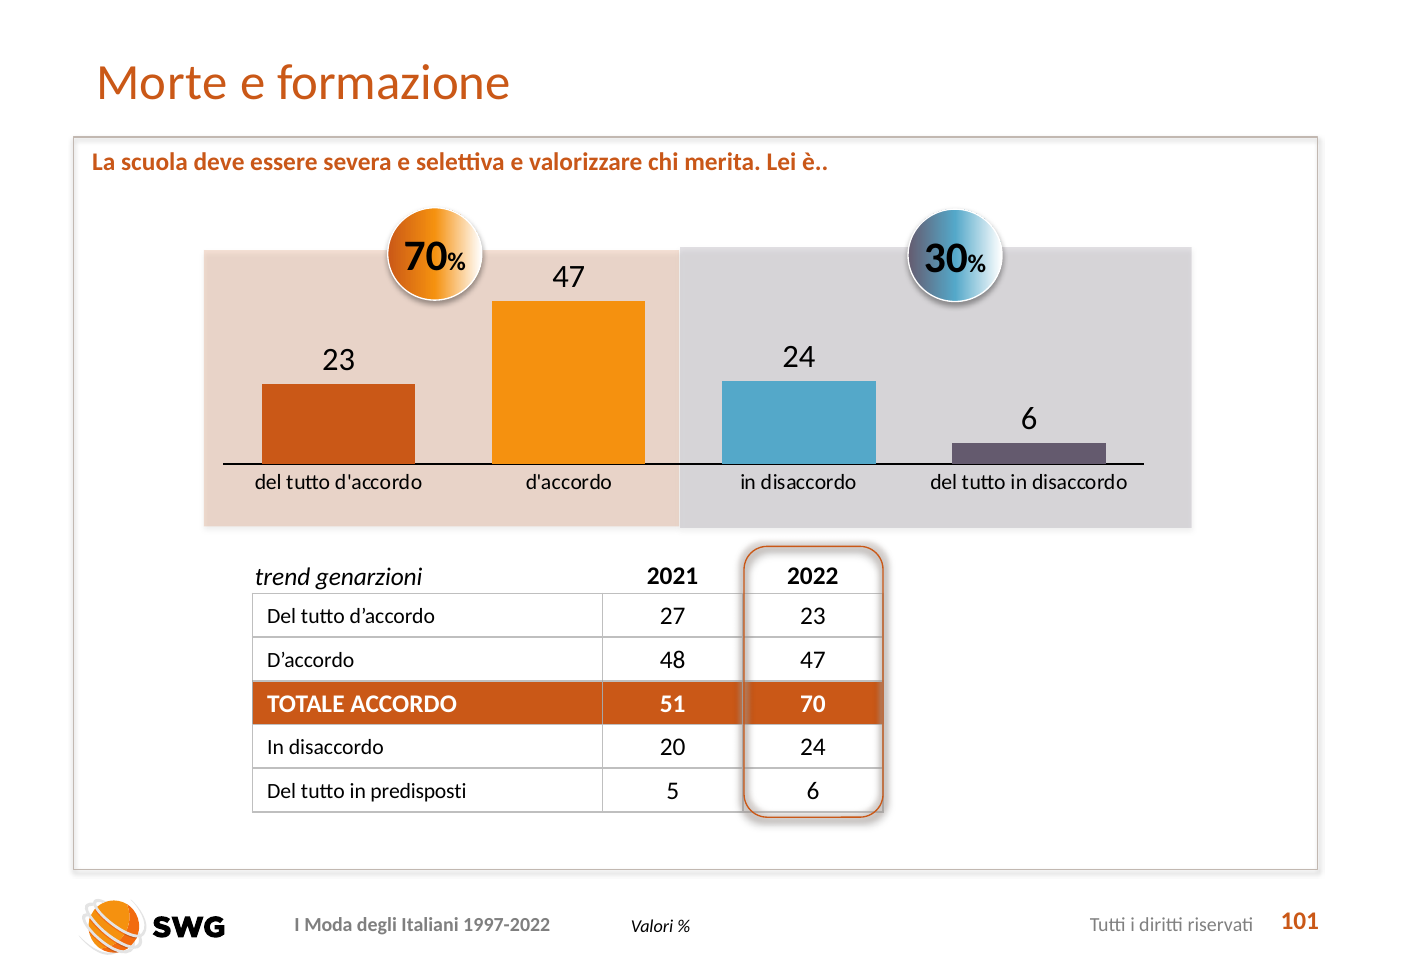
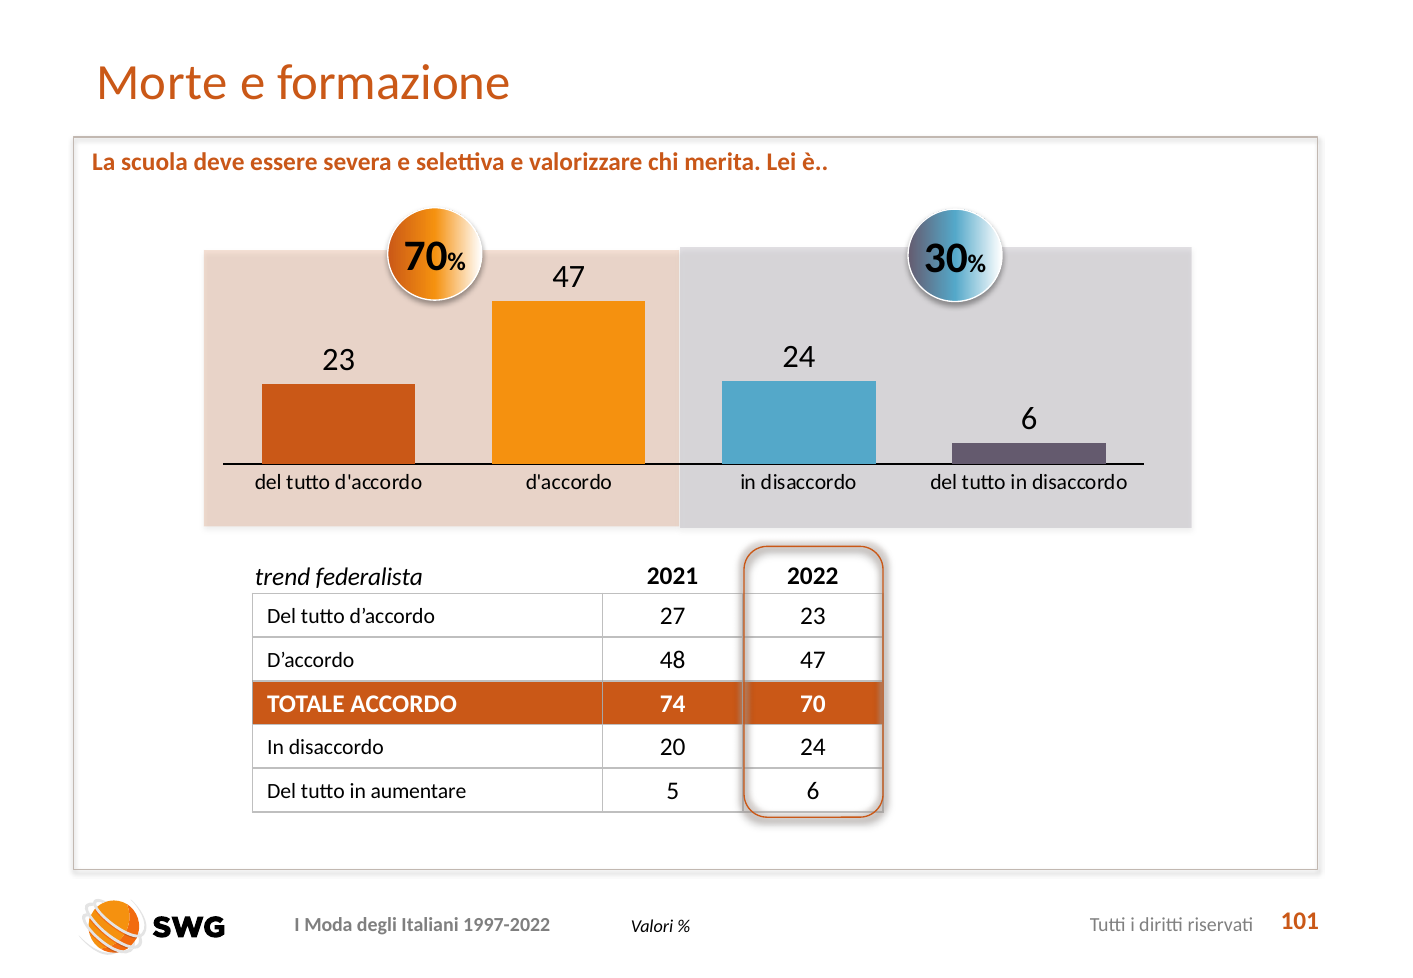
genarzioni: genarzioni -> federalista
51: 51 -> 74
predisposti: predisposti -> aumentare
